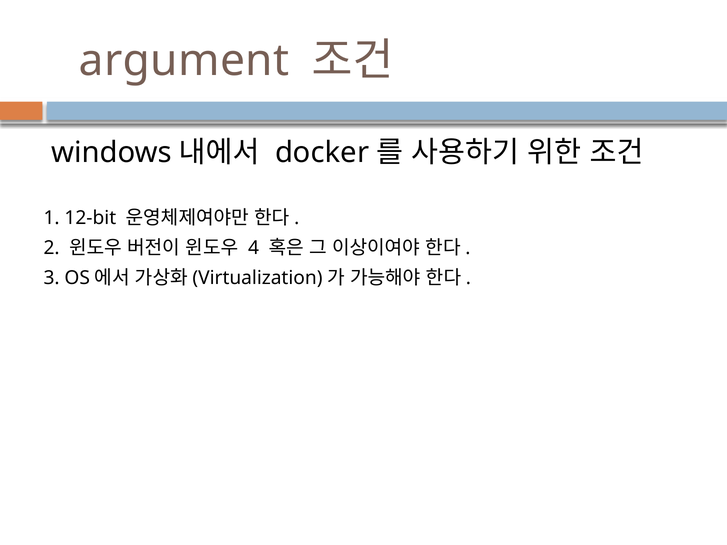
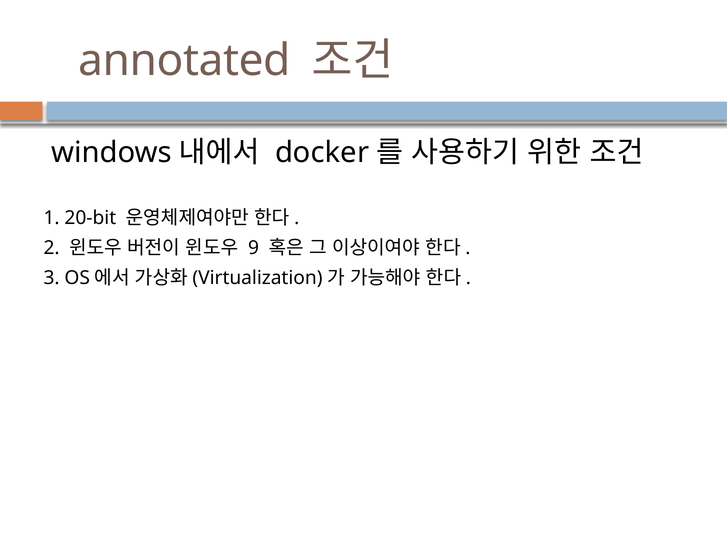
argument: argument -> annotated
12-bit: 12-bit -> 20-bit
4: 4 -> 9
